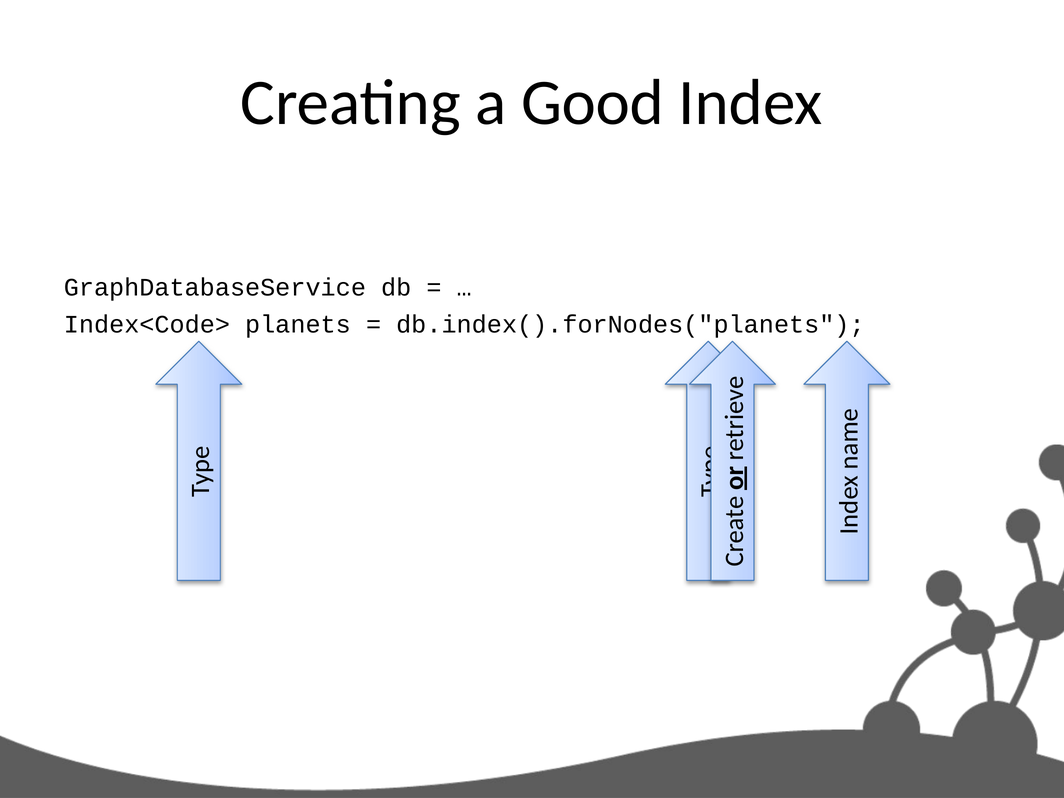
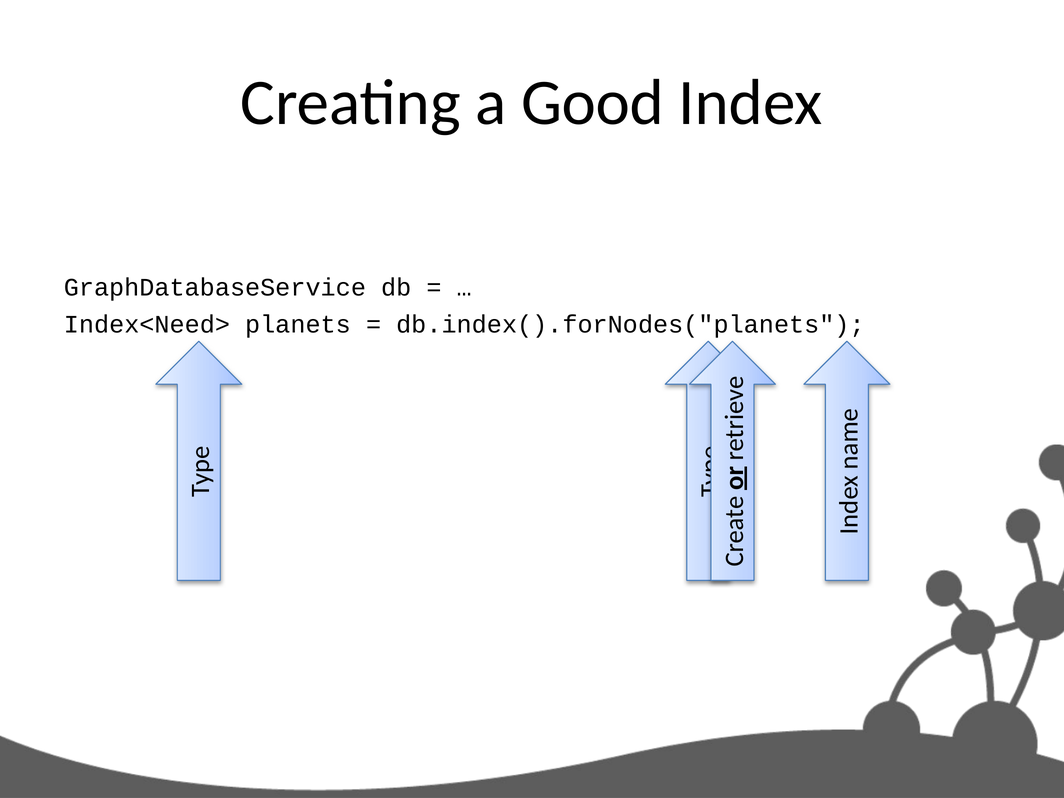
Index<Code>: Index<Code> -> Index<Need>
